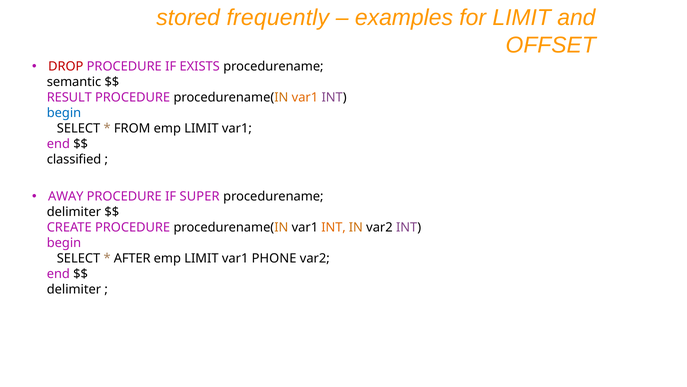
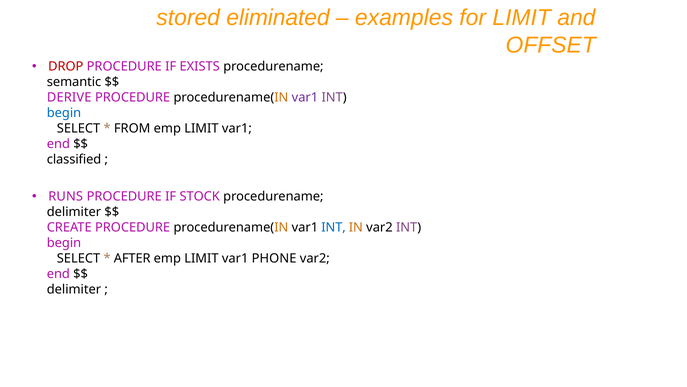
frequently: frequently -> eliminated
RESULT: RESULT -> DERIVE
var1 at (305, 97) colour: orange -> purple
AWAY: AWAY -> RUNS
SUPER: SUPER -> STOCK
INT at (334, 227) colour: orange -> blue
